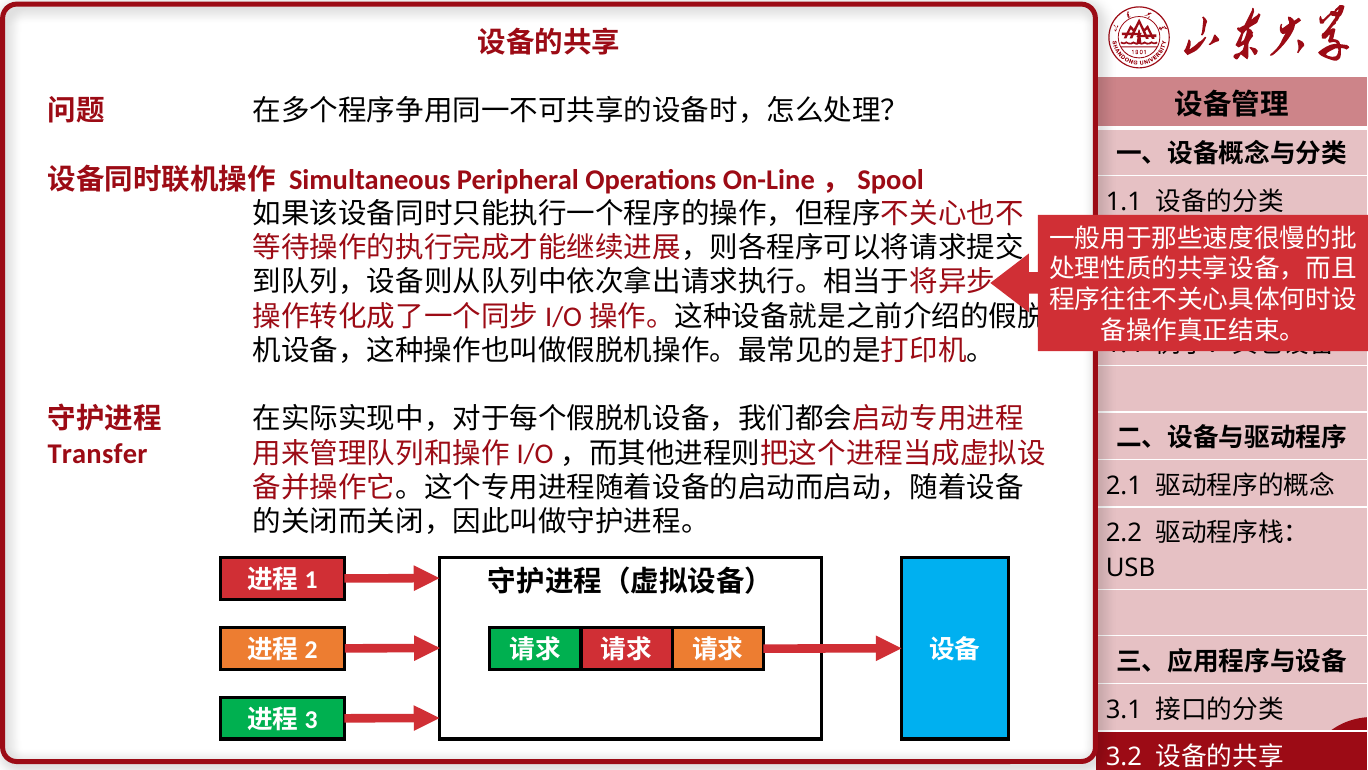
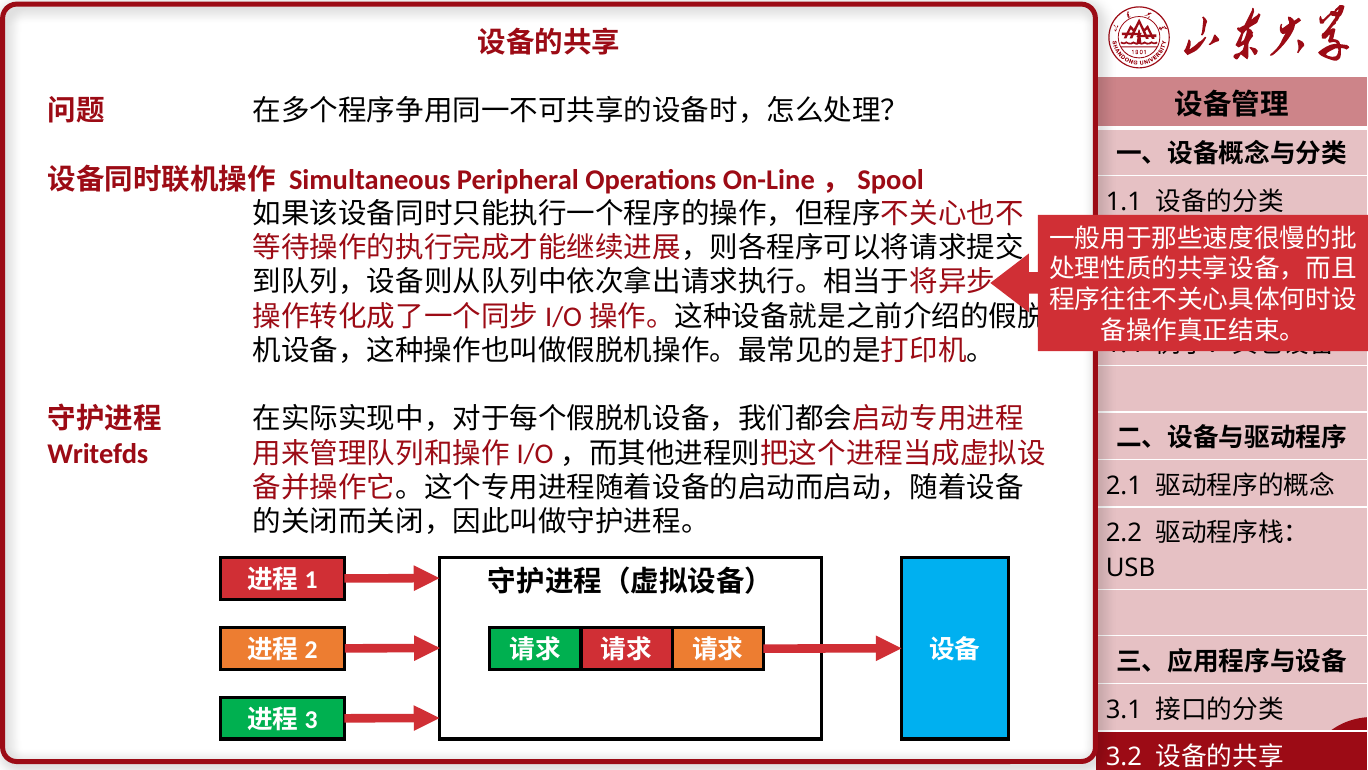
Transfer: Transfer -> Writefds
